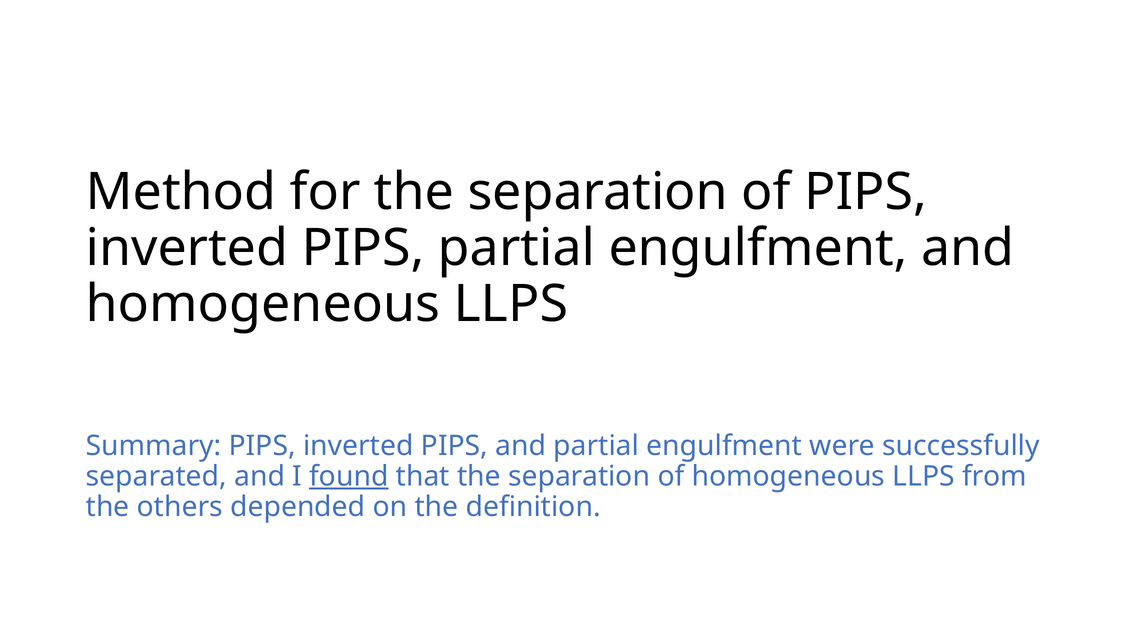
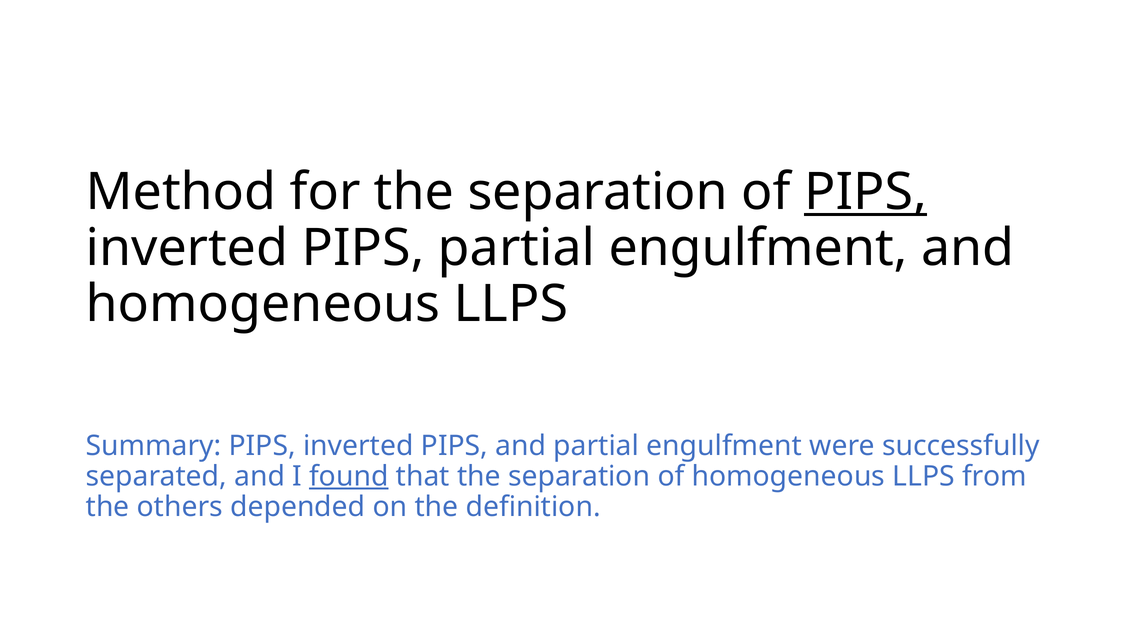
PIPS at (866, 192) underline: none -> present
